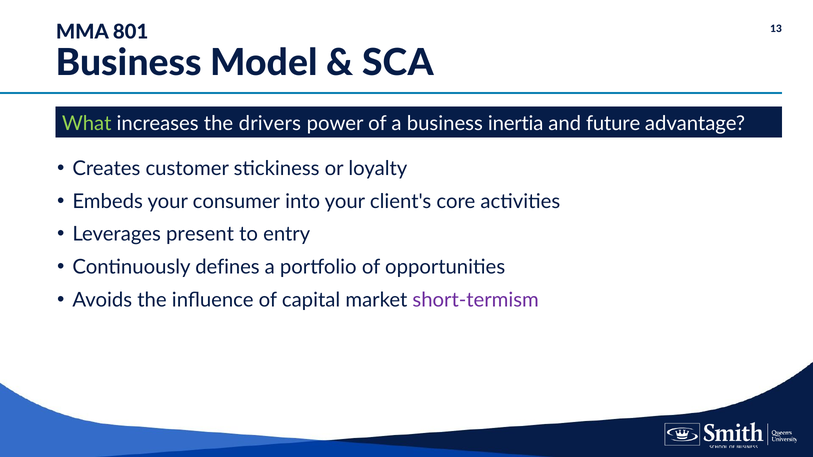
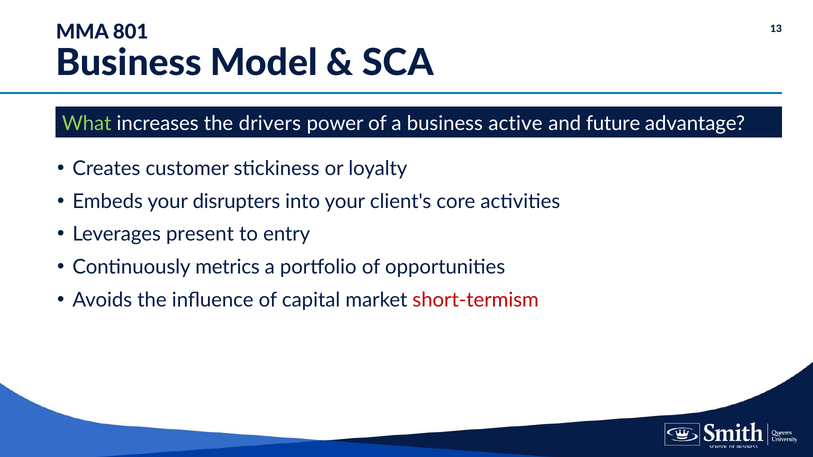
inertia: inertia -> active
consumer: consumer -> disrupters
defines: defines -> metrics
short-termism colour: purple -> red
